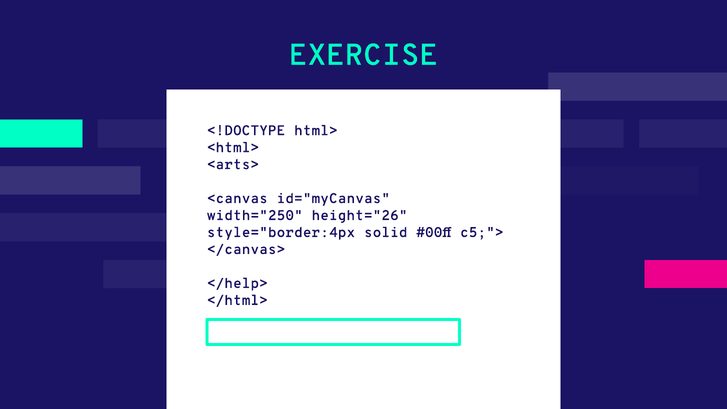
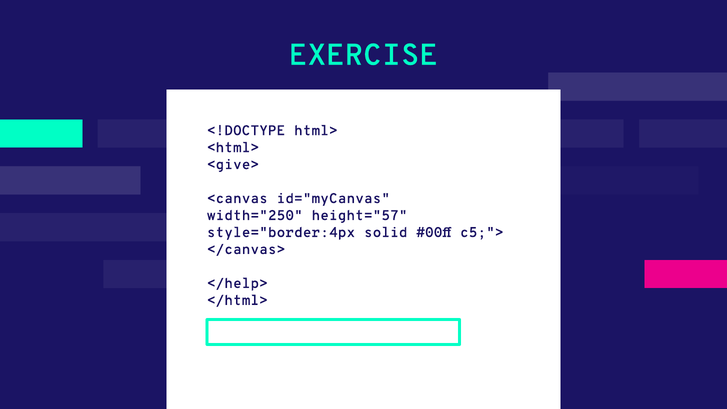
<arts>: <arts> -> <give>
height="26: height="26 -> height="57
